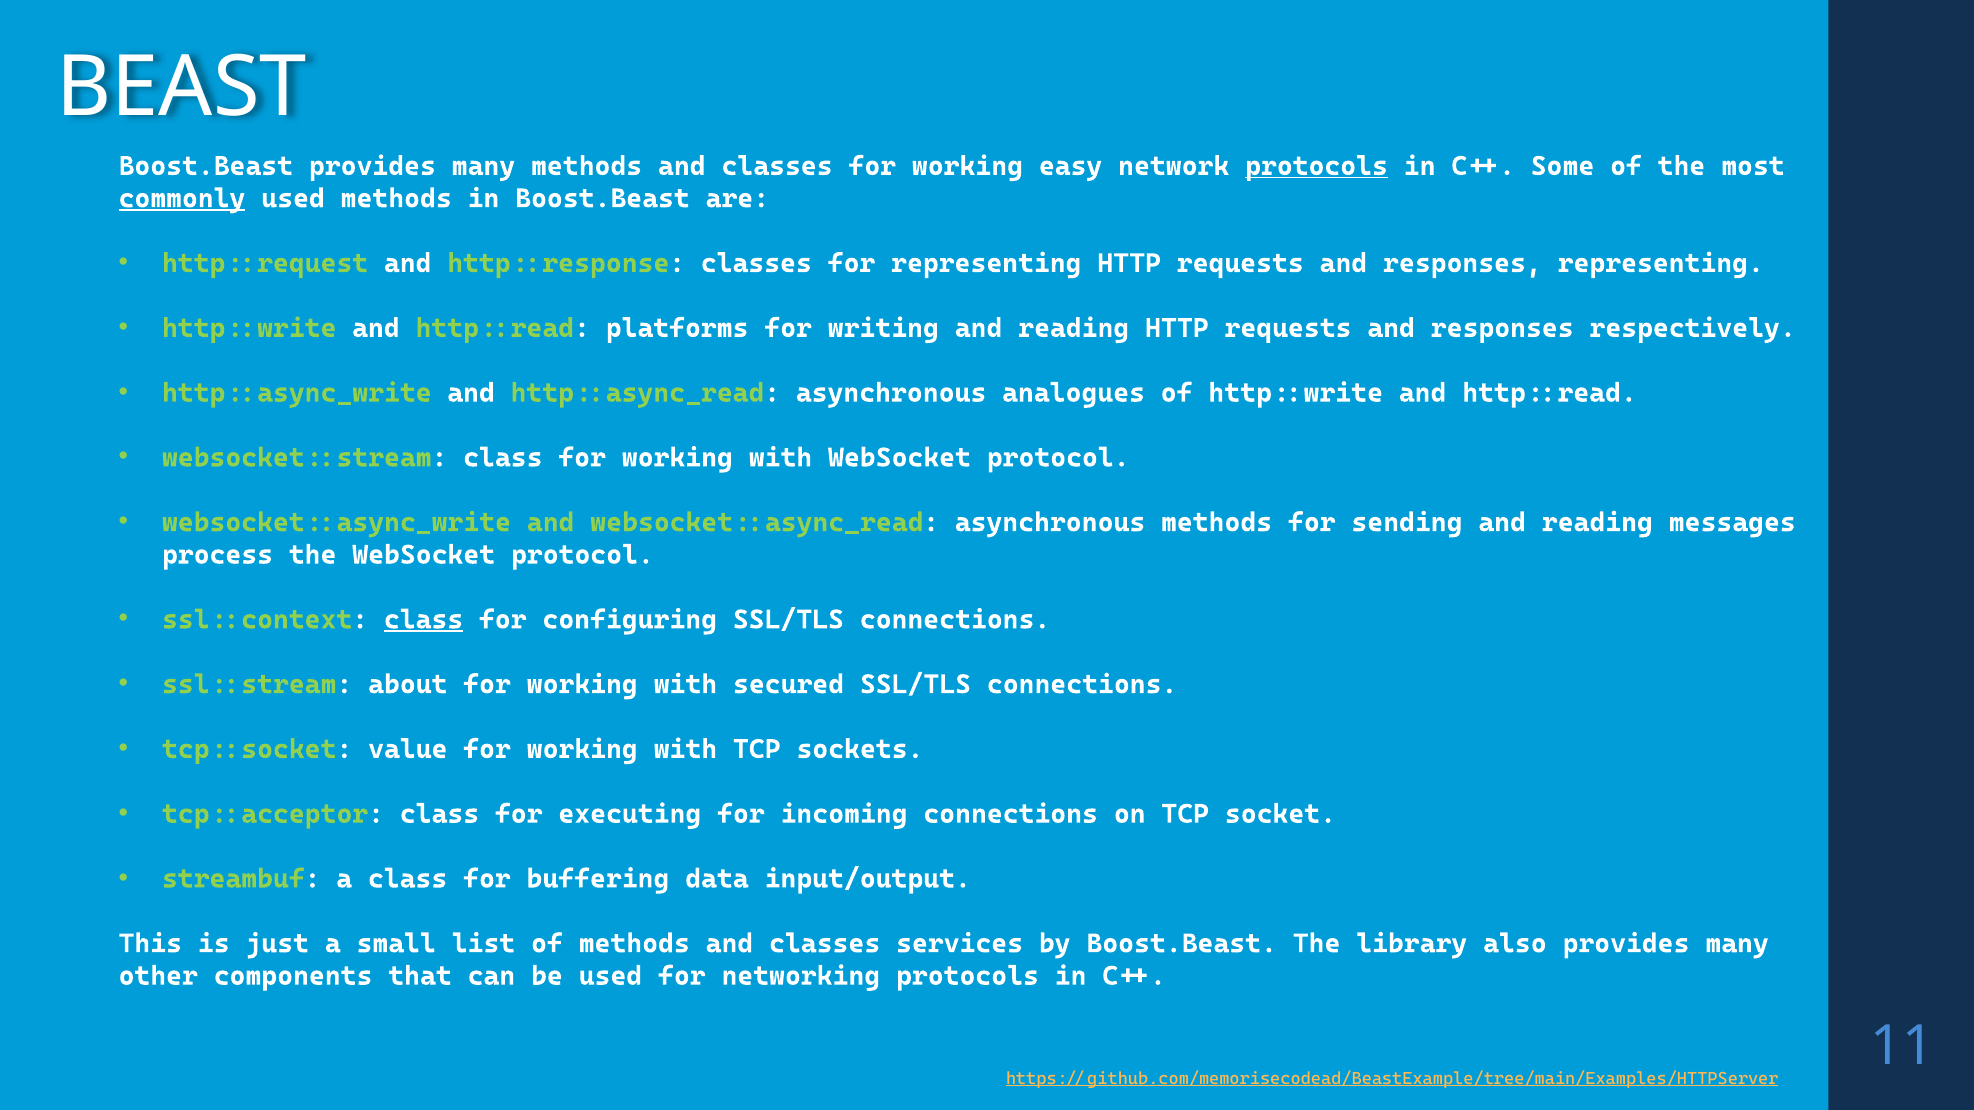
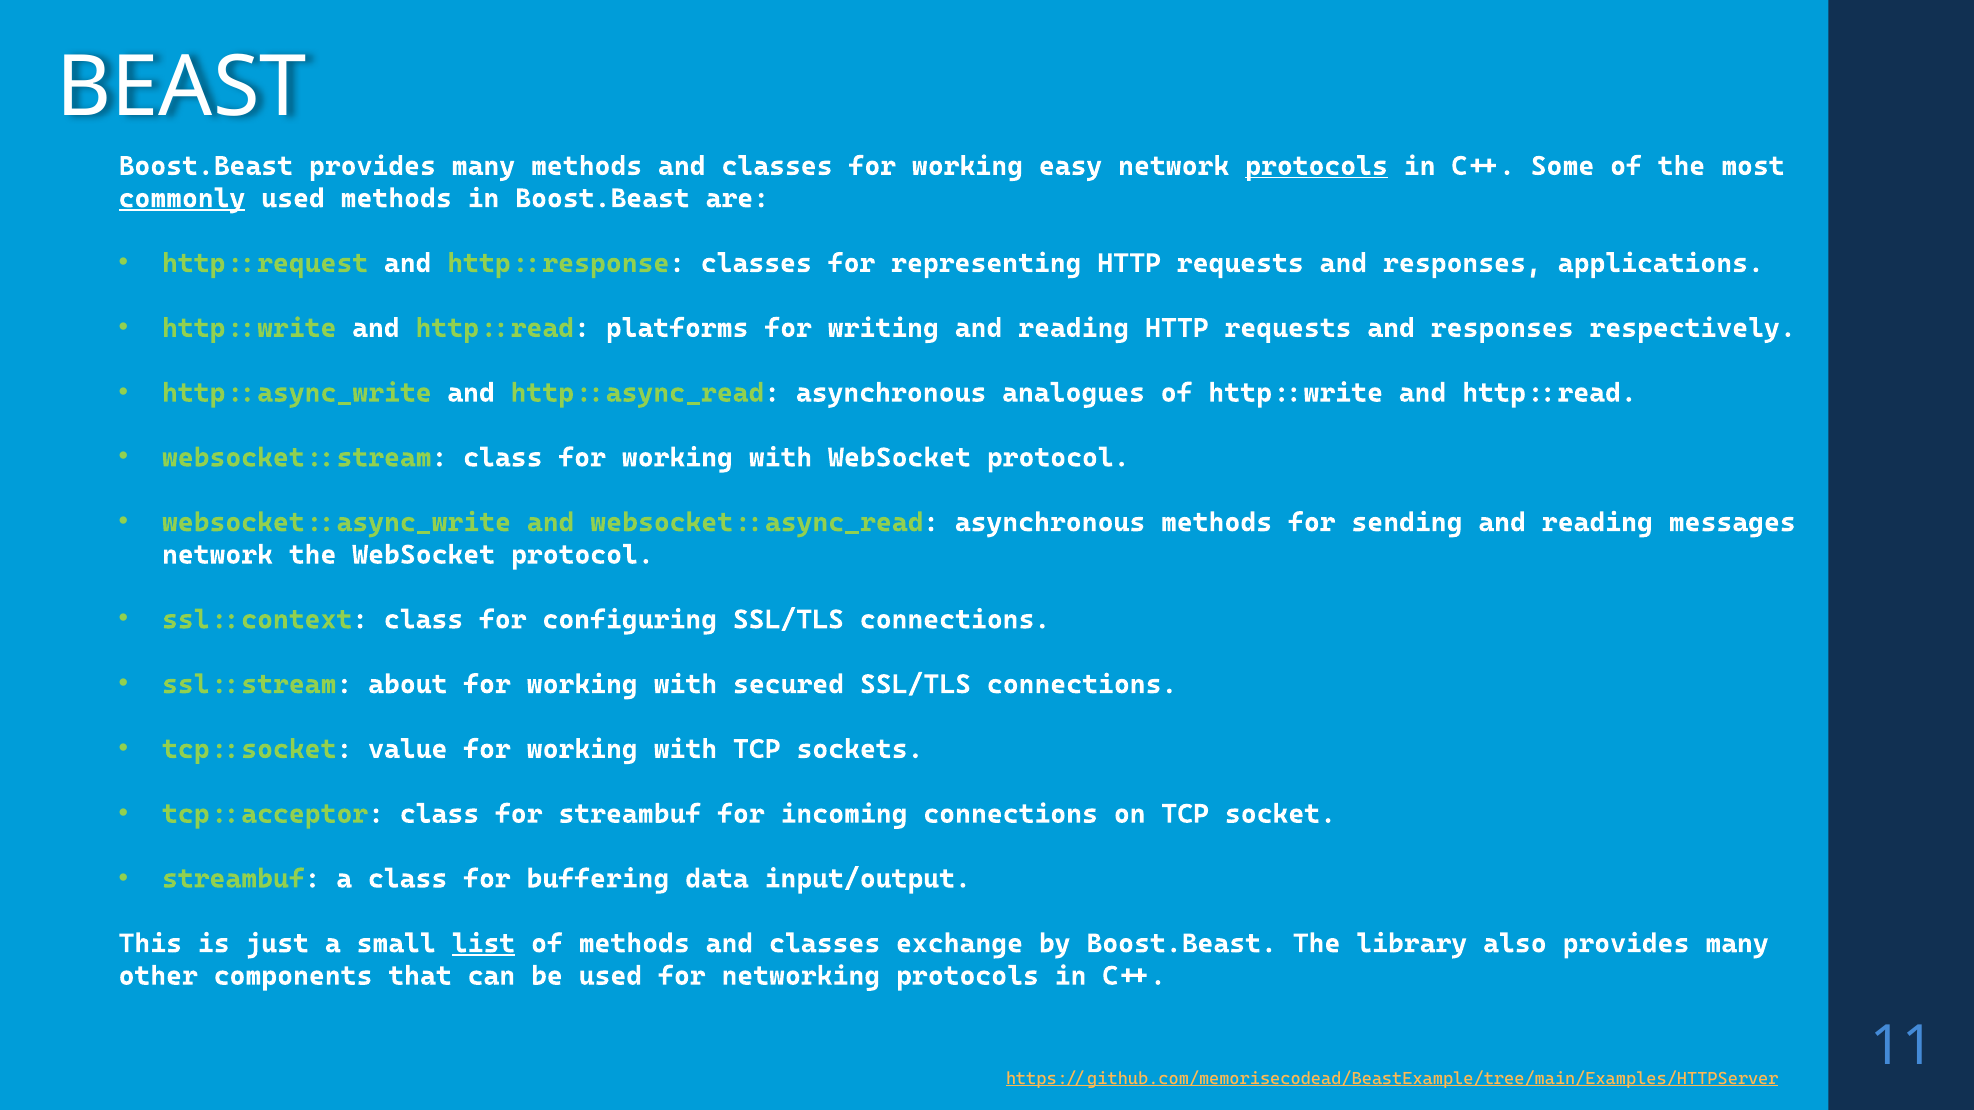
responses representing: representing -> applications
process at (217, 555): process -> network
class at (424, 620) underline: present -> none
for executing: executing -> streambuf
list underline: none -> present
services: services -> exchange
